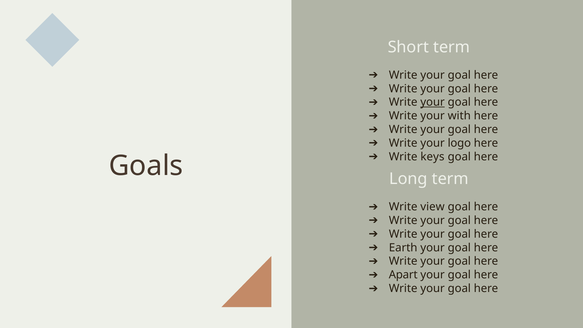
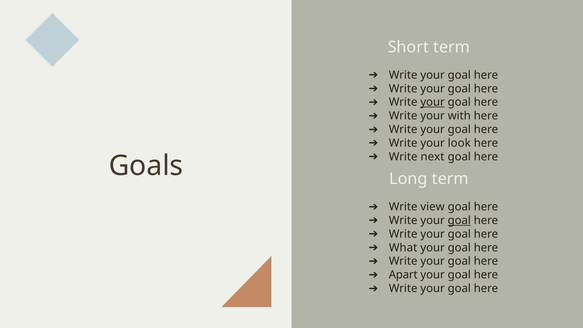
logo: logo -> look
keys: keys -> next
goal at (459, 220) underline: none -> present
Earth: Earth -> What
